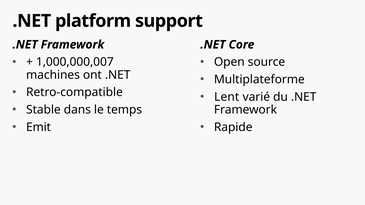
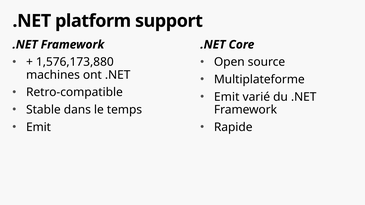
1,000,000,007: 1,000,000,007 -> 1,576,173,880
Lent at (227, 97): Lent -> Emit
